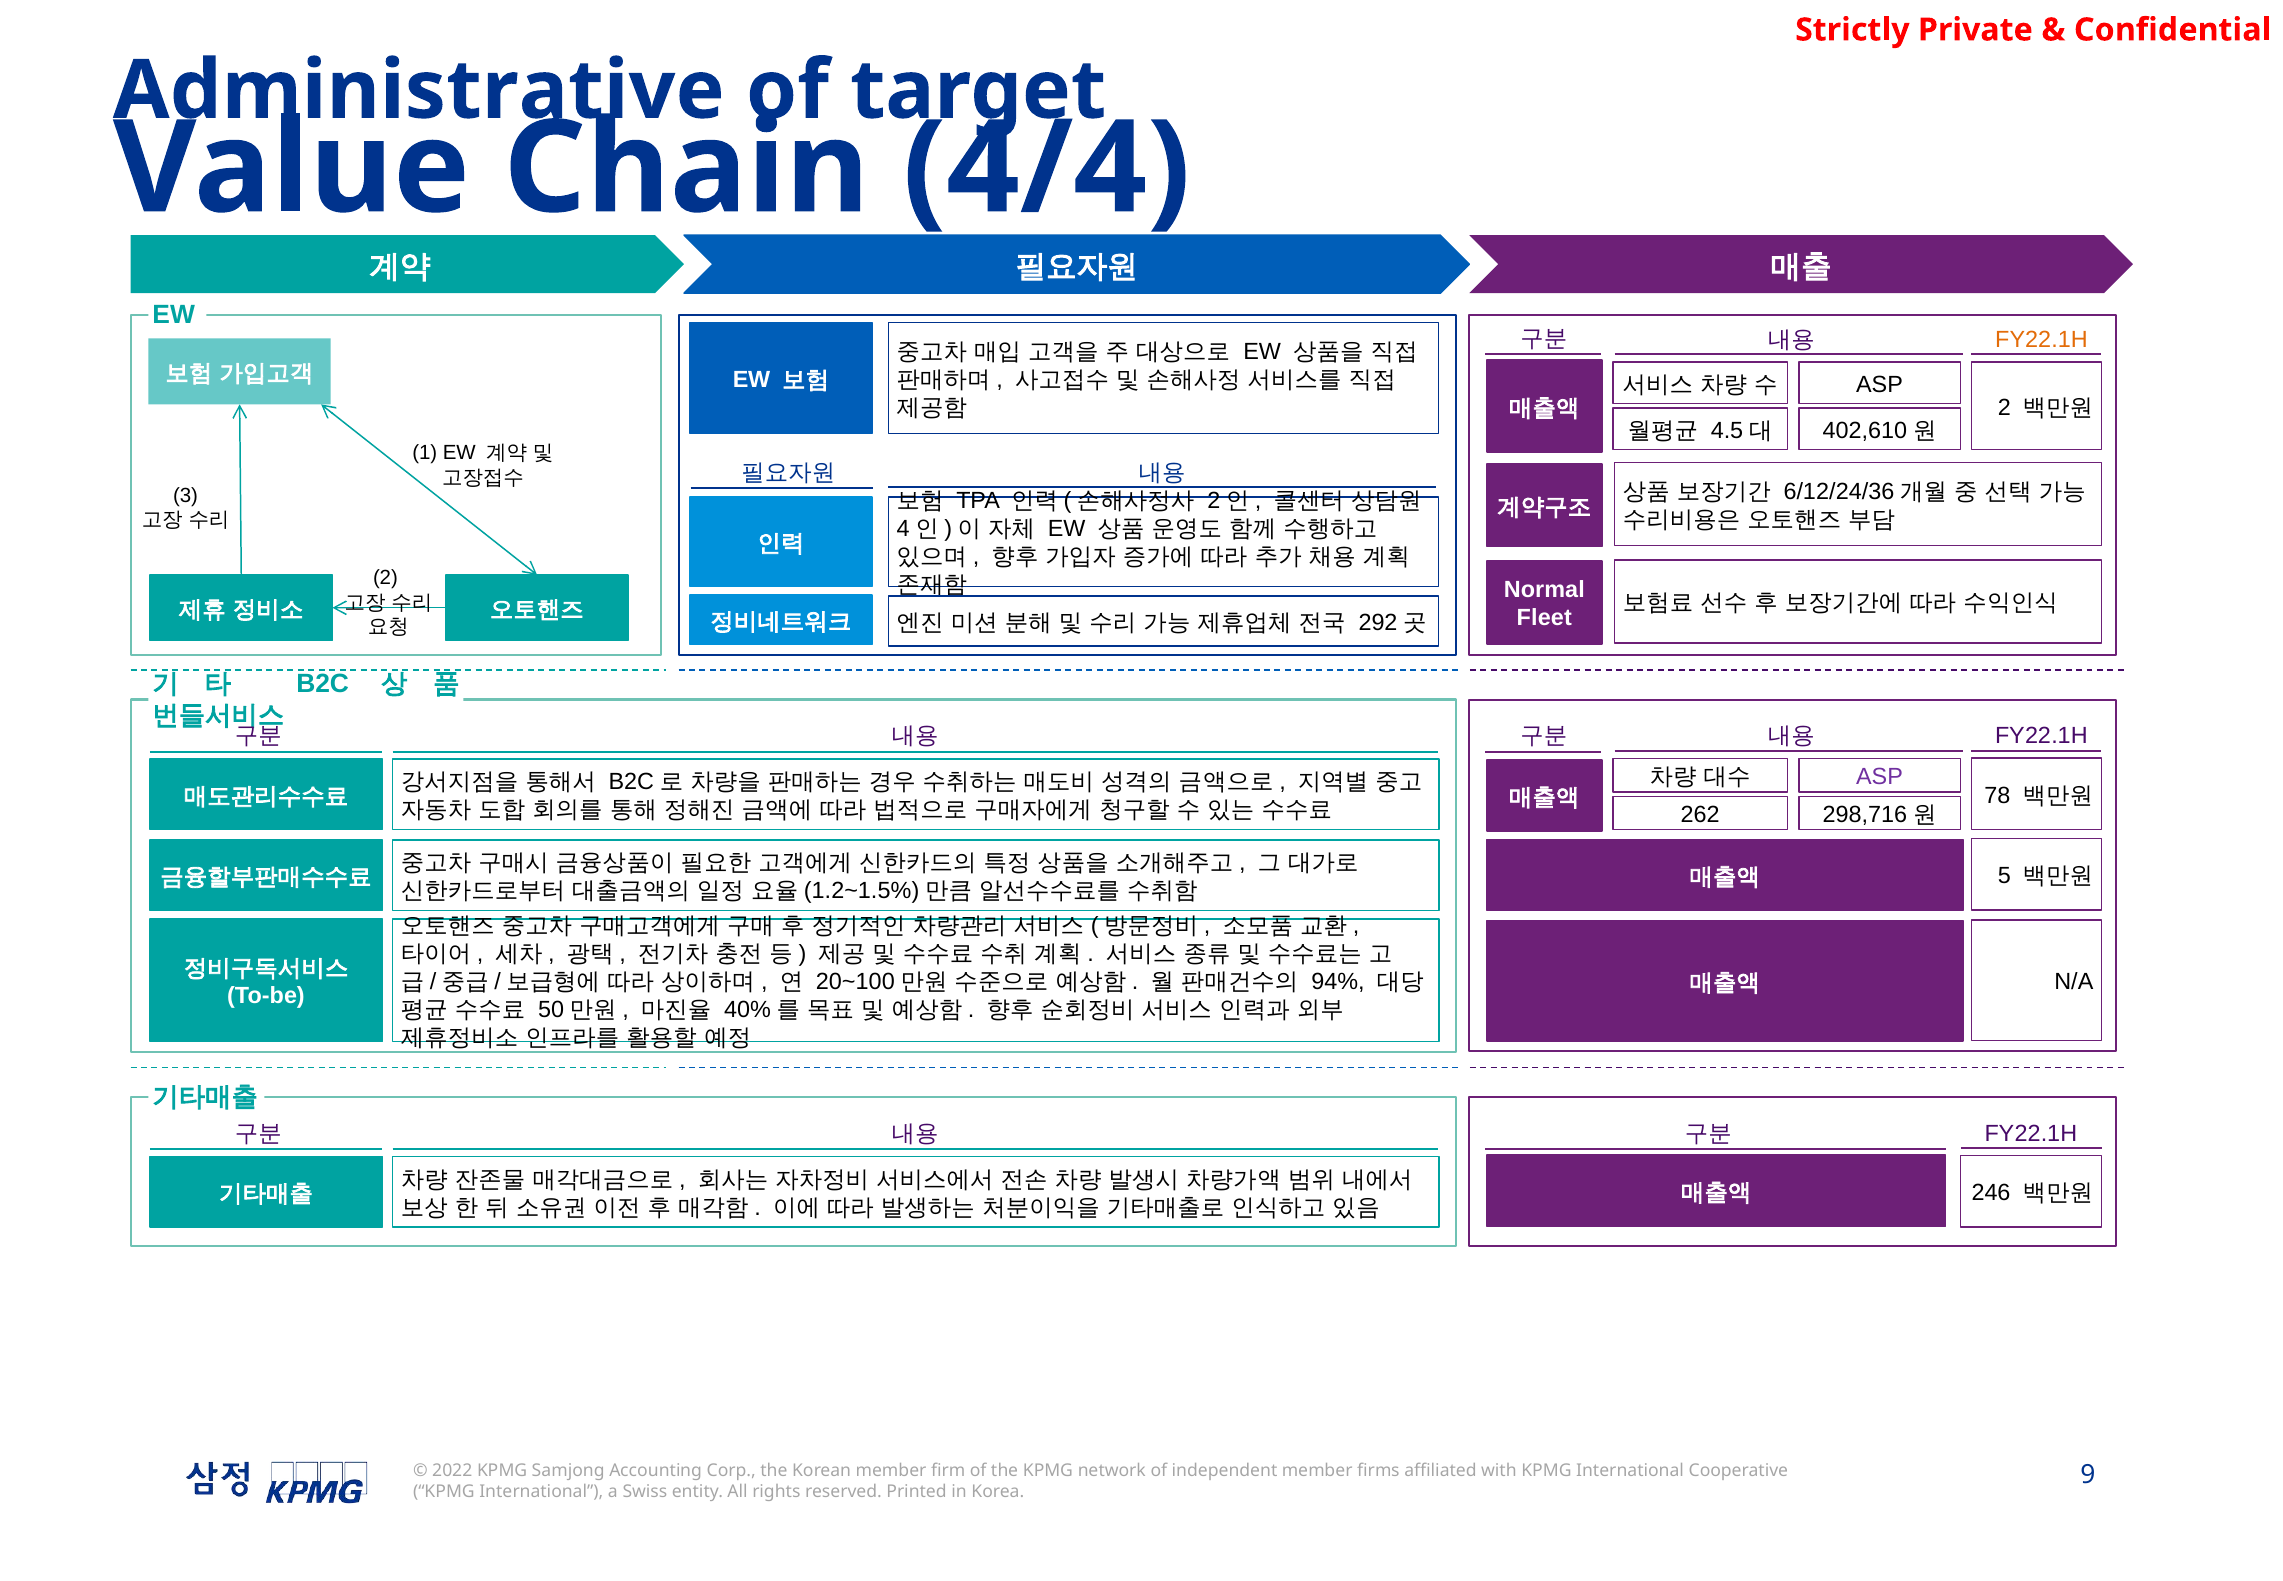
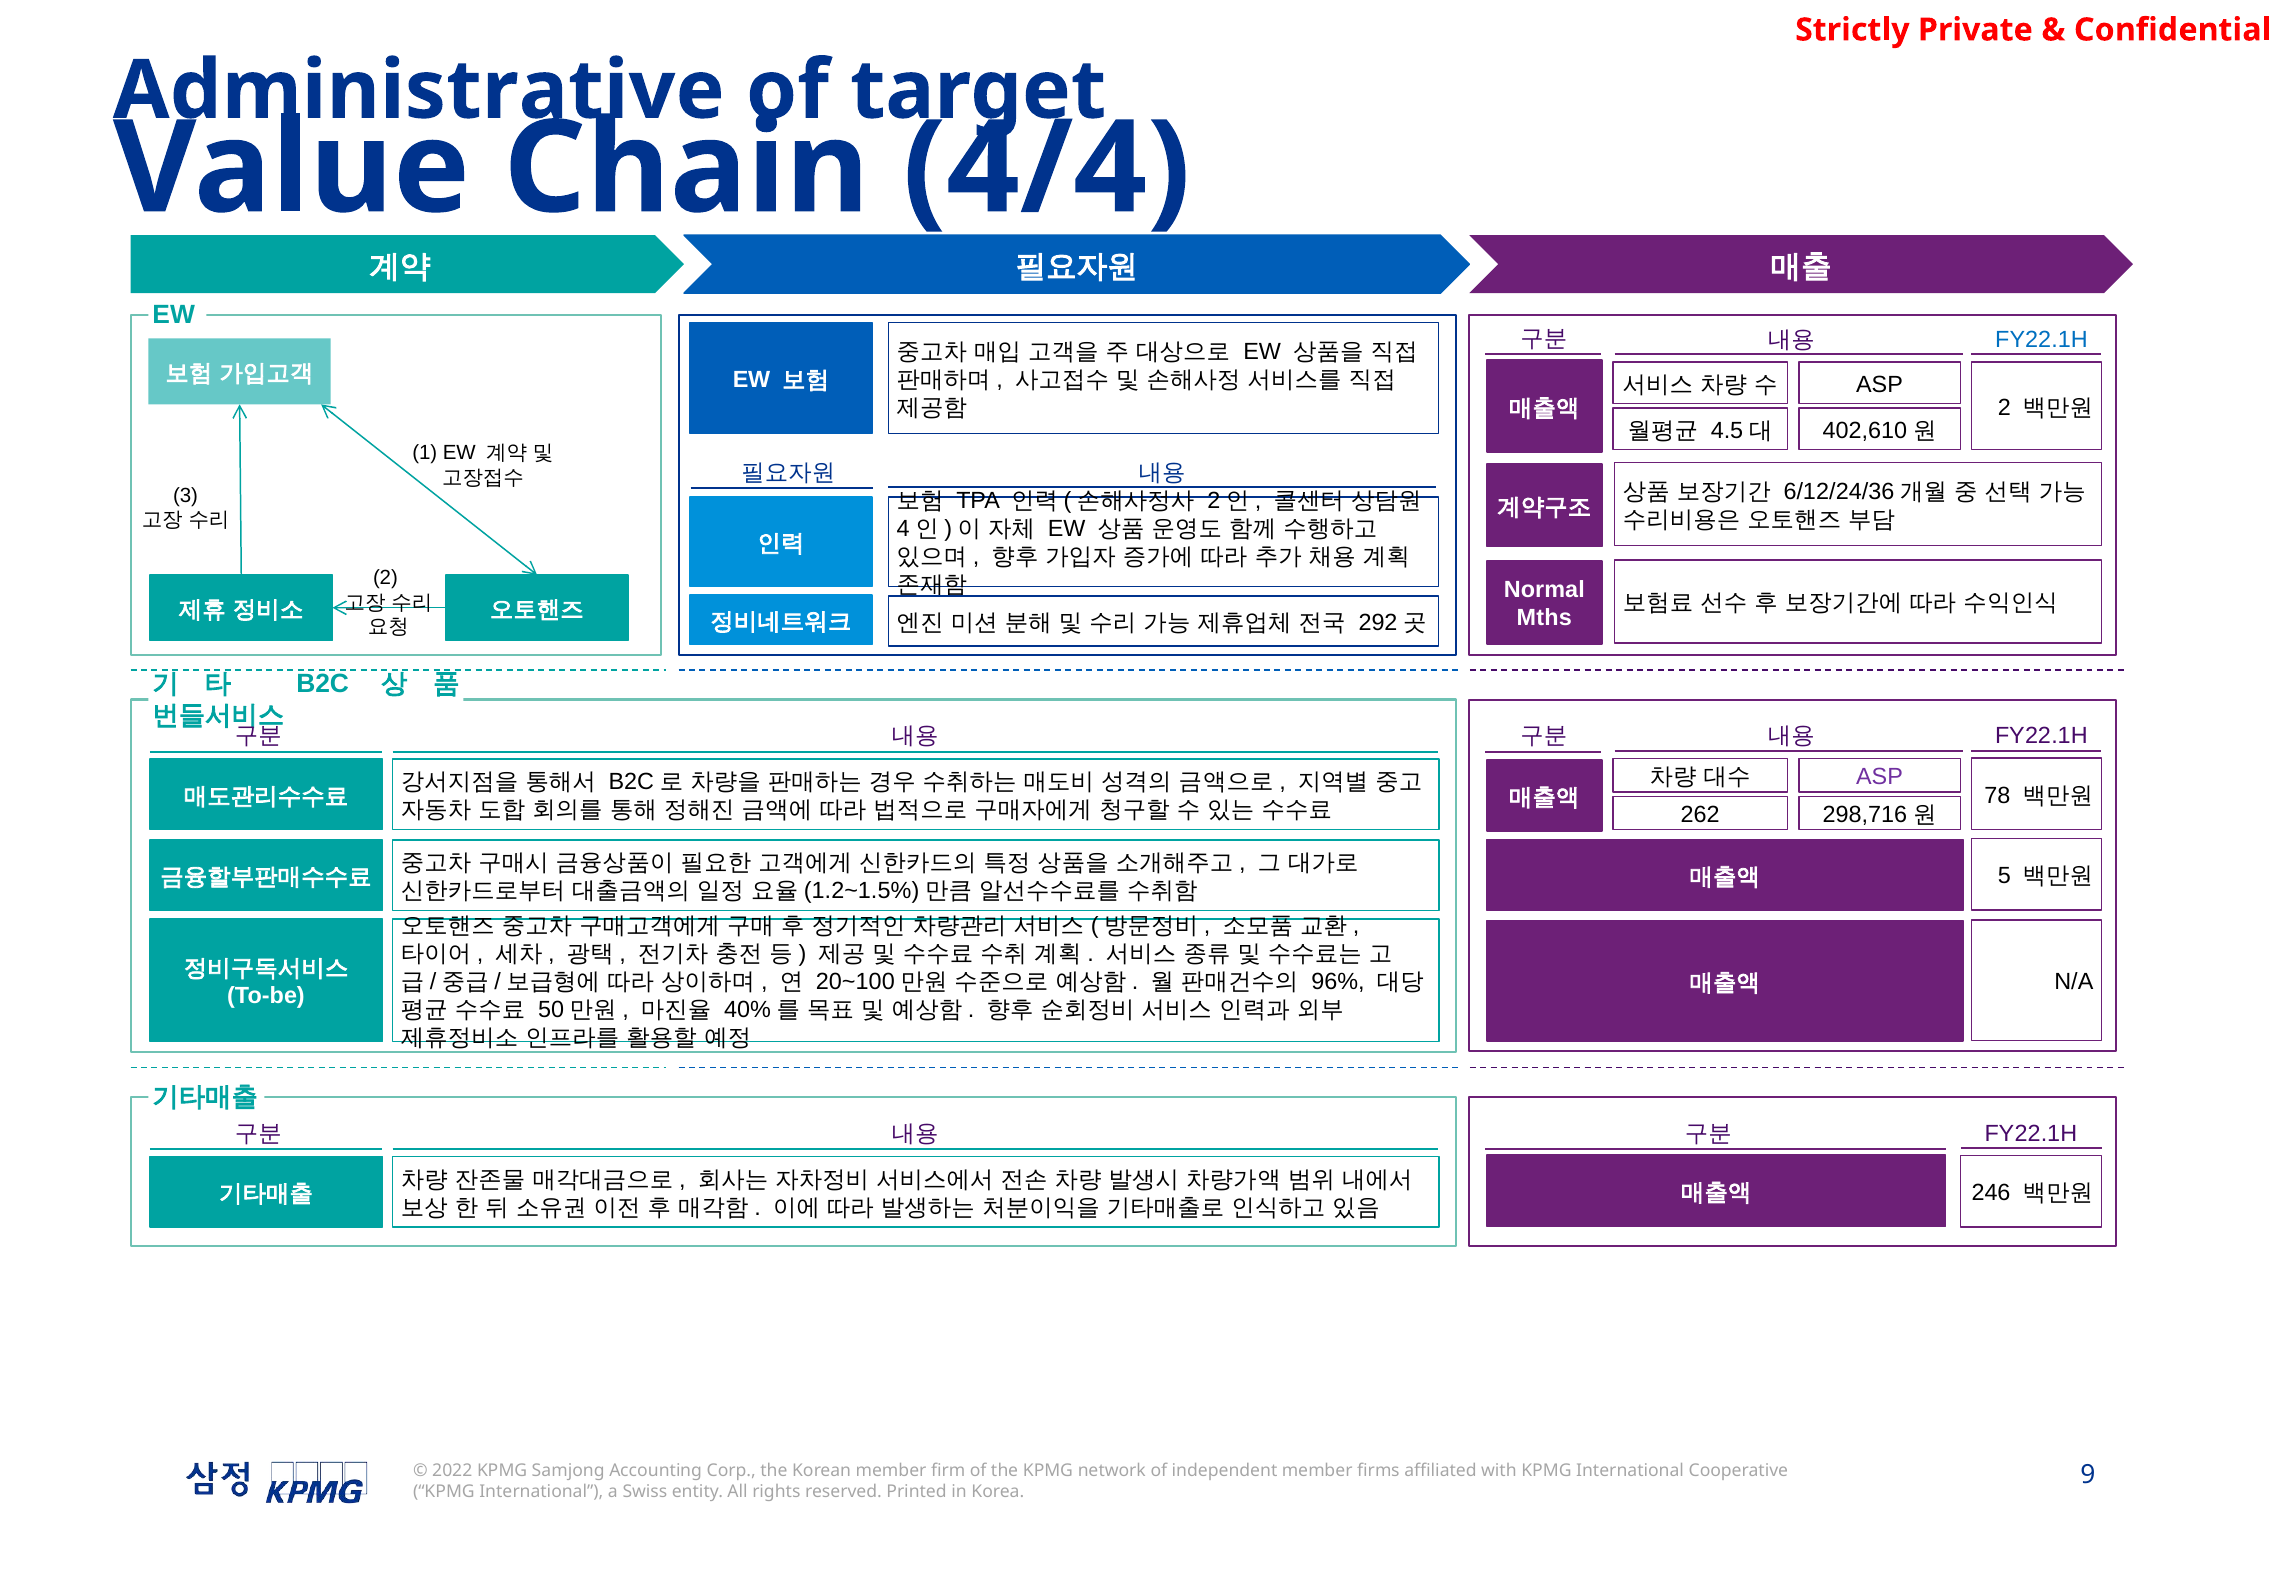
FY22.1H at (2041, 339) colour: orange -> blue
Fleet: Fleet -> Mths
94%: 94% -> 96%
